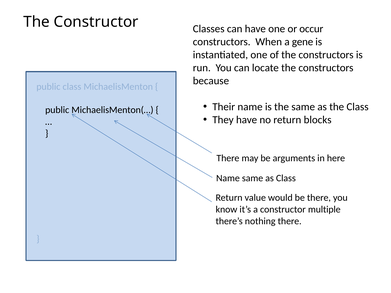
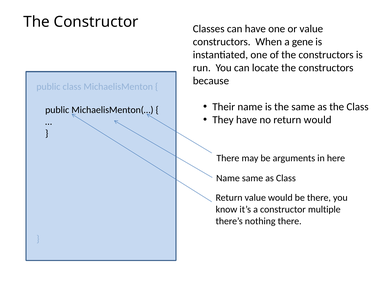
or occur: occur -> value
return blocks: blocks -> would
